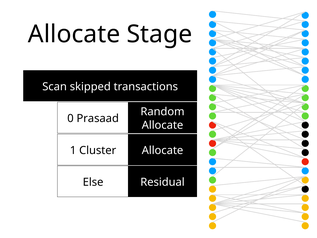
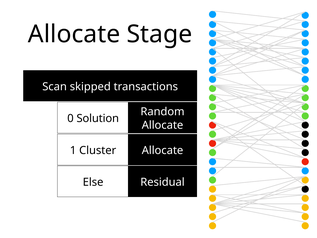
Prasaad: Prasaad -> Solution
